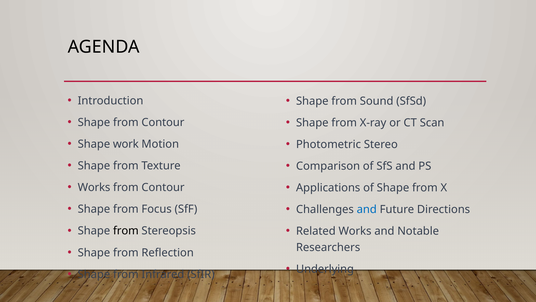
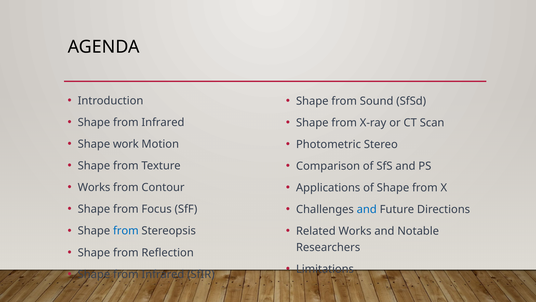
Contour at (163, 122): Contour -> Infrared
from at (126, 231) colour: black -> blue
Underlying: Underlying -> Limitations
